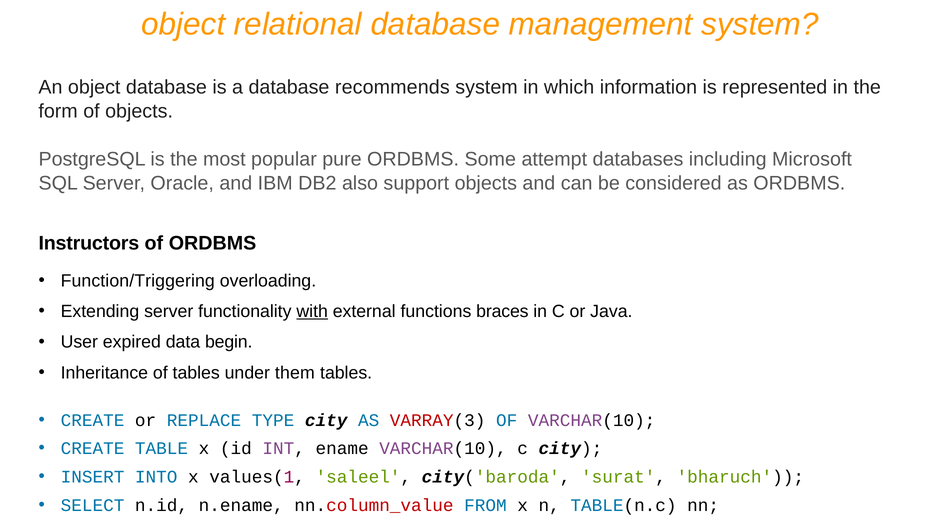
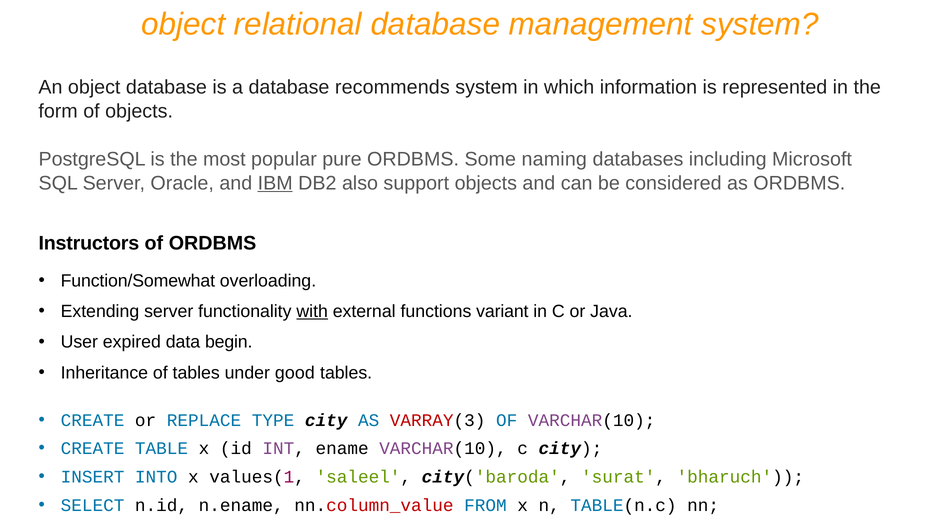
attempt: attempt -> naming
IBM underline: none -> present
Function/Triggering: Function/Triggering -> Function/Somewhat
braces: braces -> variant
them: them -> good
